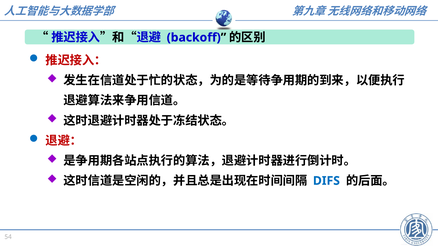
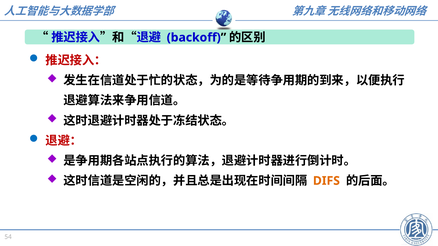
DIFS colour: blue -> orange
